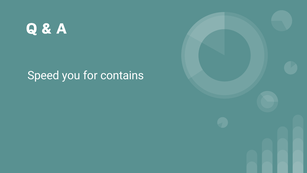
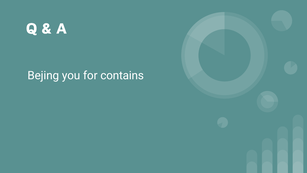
Speed: Speed -> Bejing
